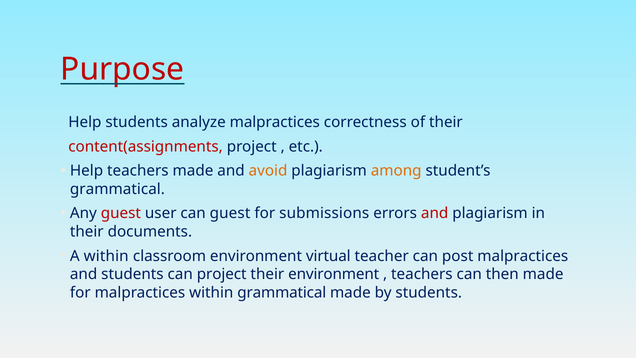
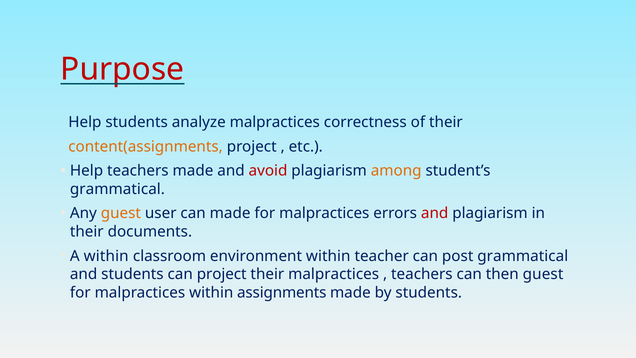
content(assignments colour: red -> orange
avoid colour: orange -> red
guest at (121, 213) colour: red -> orange
can guest: guest -> made
submissions at (324, 213): submissions -> malpractices
environment virtual: virtual -> within
post malpractices: malpractices -> grammatical
their environment: environment -> malpractices
then made: made -> guest
within grammatical: grammatical -> assignments
